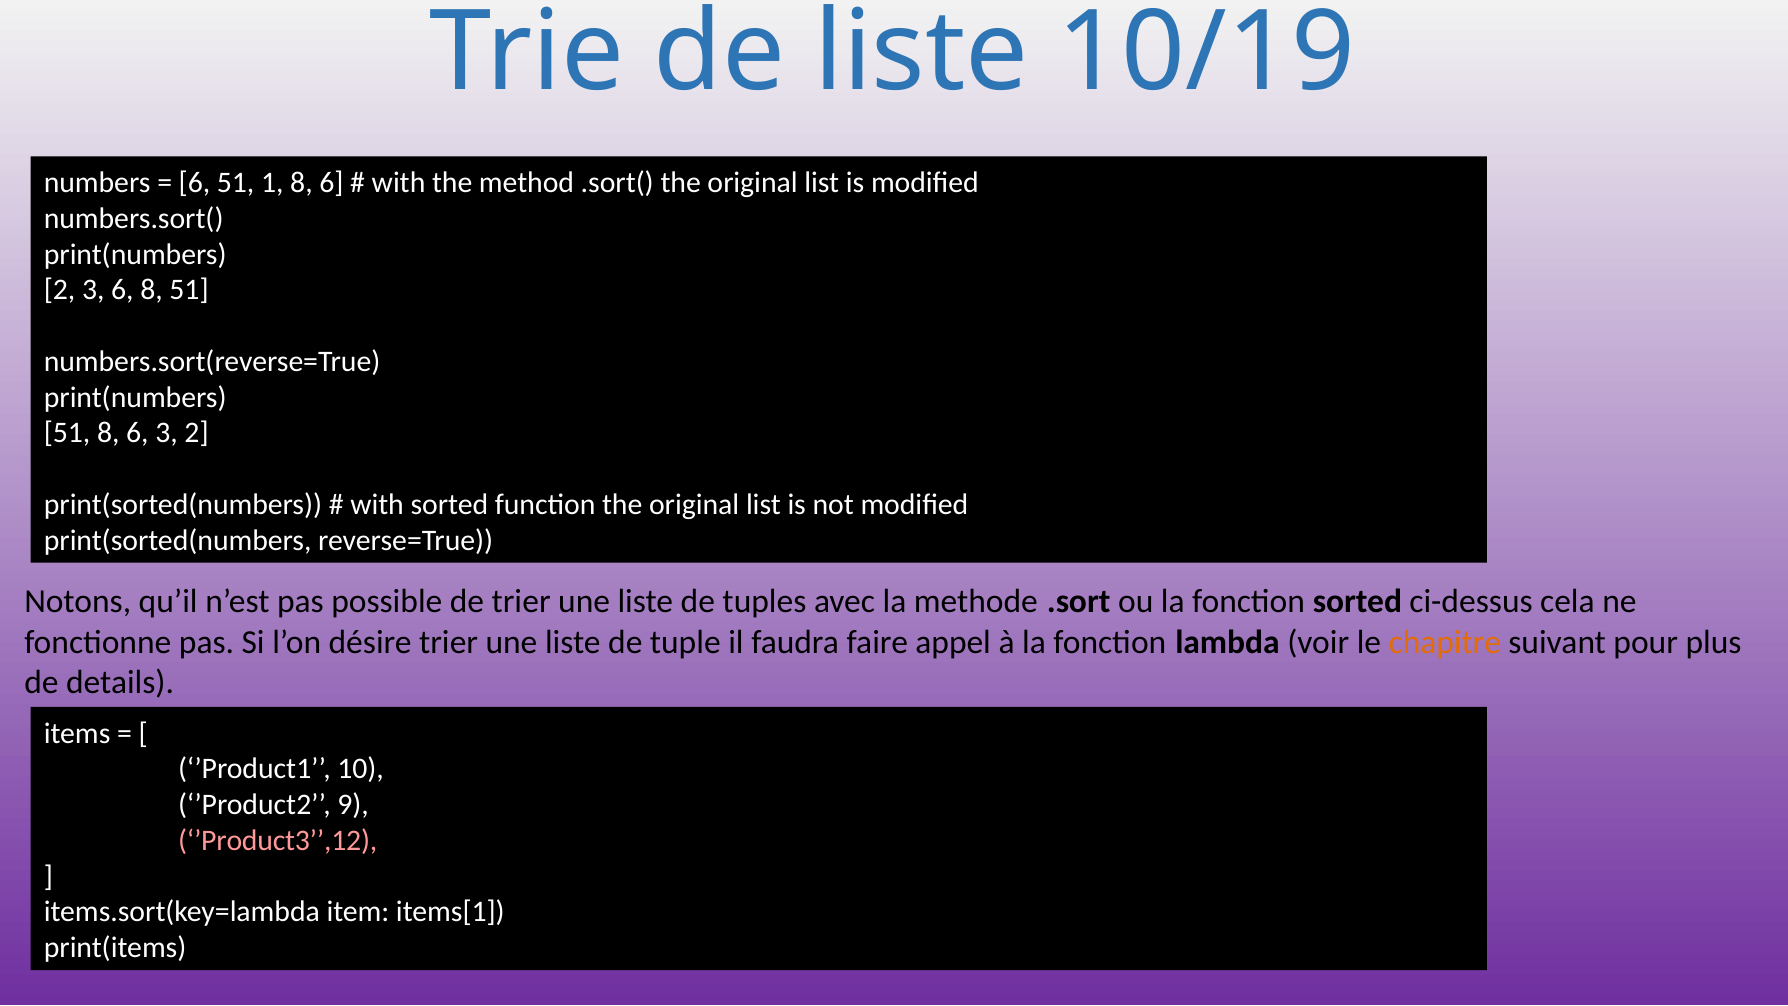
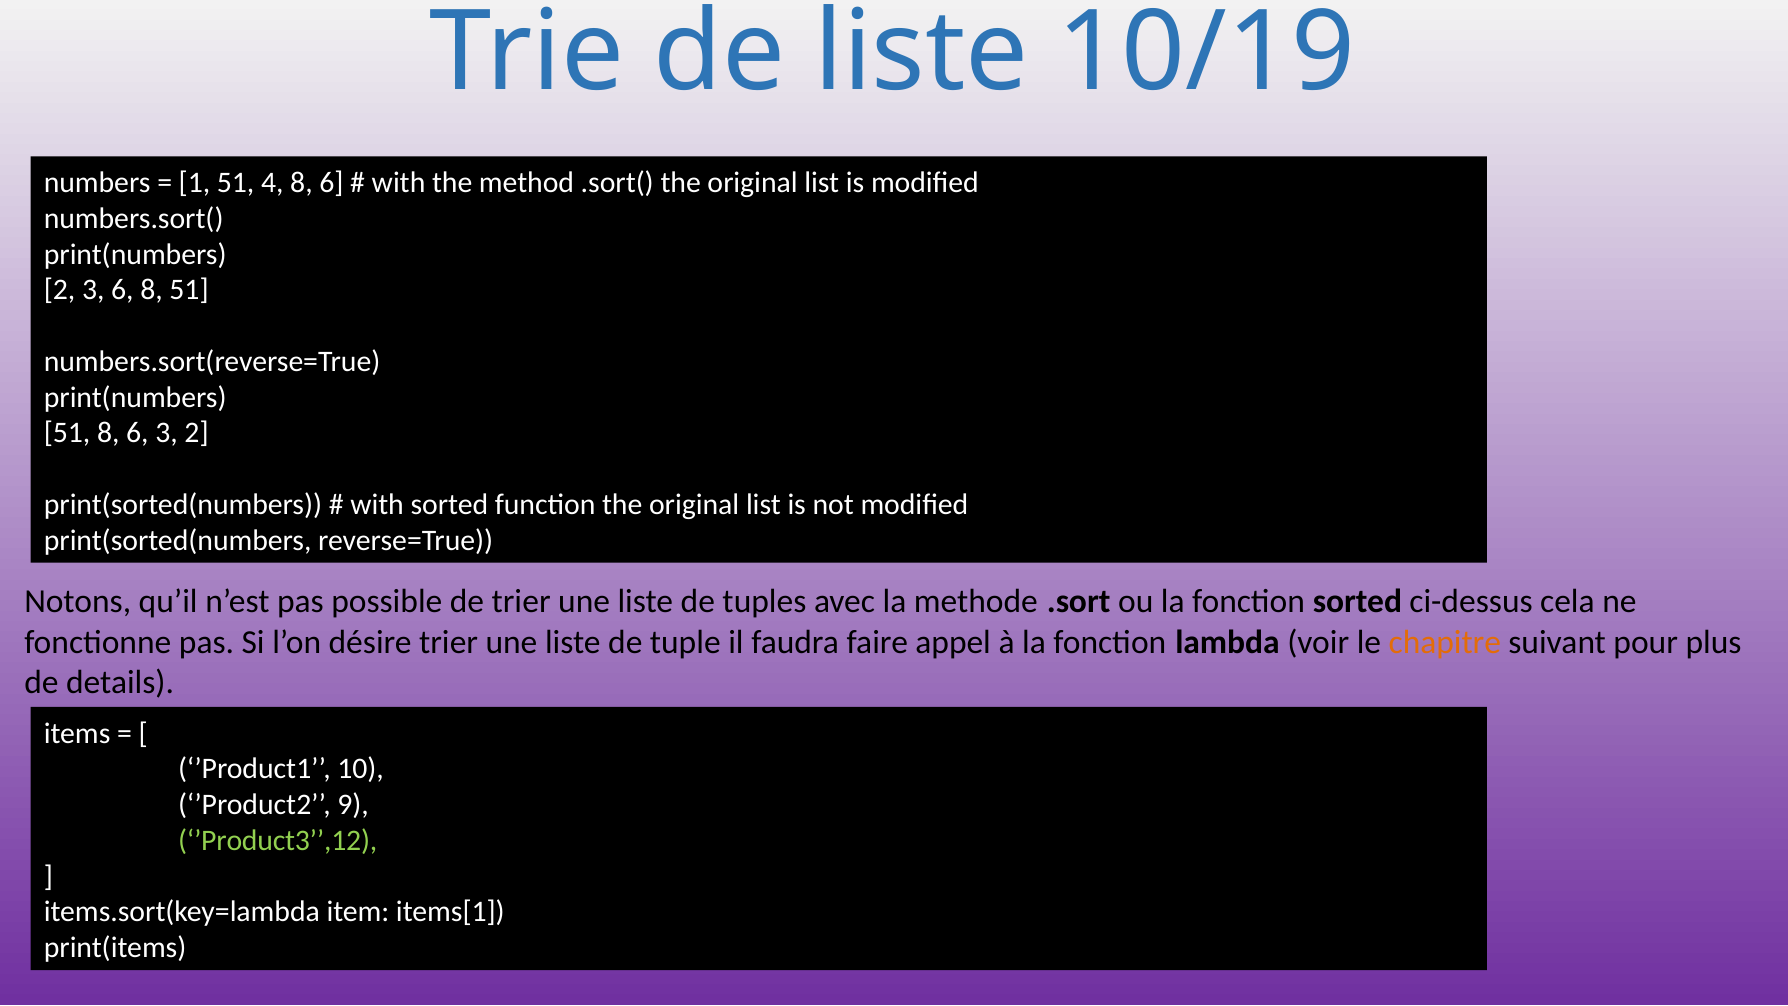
6 at (194, 183): 6 -> 1
1: 1 -> 4
’Product3’’,12 colour: pink -> light green
